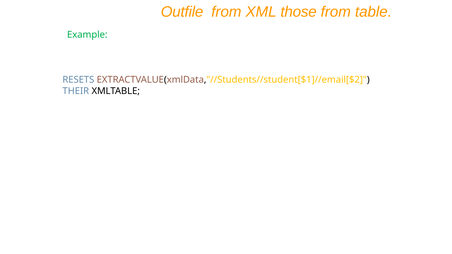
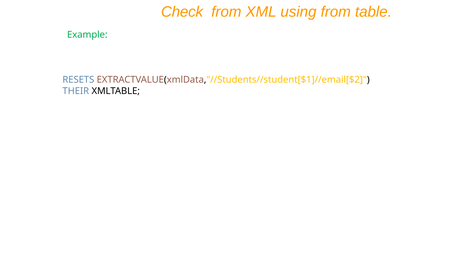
Outfile: Outfile -> Check
those: those -> using
